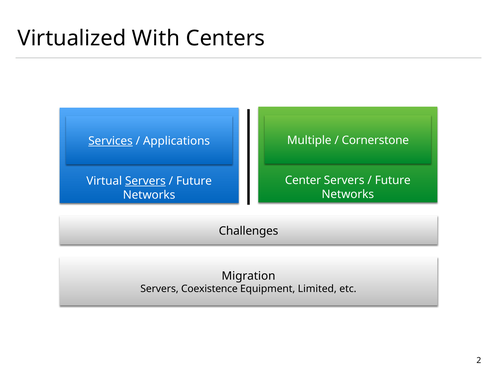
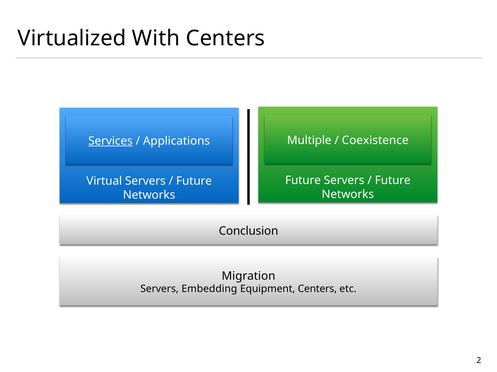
Cornerstone: Cornerstone -> Coexistence
Center at (303, 181): Center -> Future
Servers at (145, 181) underline: present -> none
Challenges: Challenges -> Conclusion
Coexistence: Coexistence -> Embedding
Equipment Limited: Limited -> Centers
